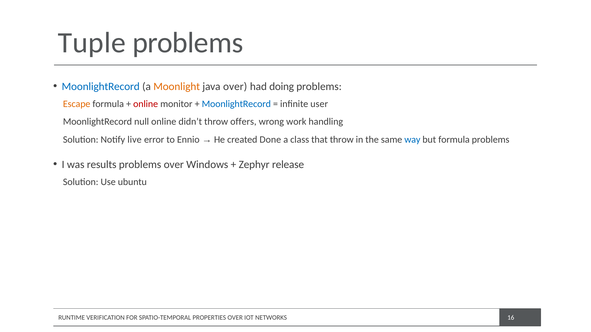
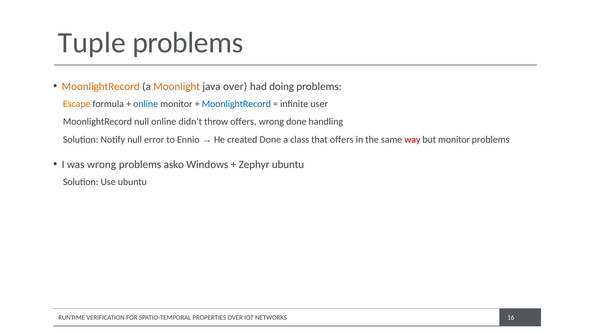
MoonlightRecord at (101, 87) colour: blue -> orange
online at (146, 104) colour: red -> blue
wrong work: work -> done
Notify live: live -> null
that throw: throw -> offers
way colour: blue -> red
but formula: formula -> monitor
was results: results -> wrong
problems over: over -> asko
Zephyr release: release -> ubuntu
